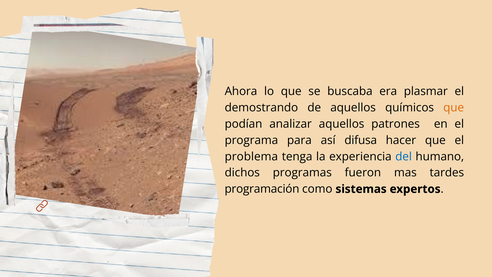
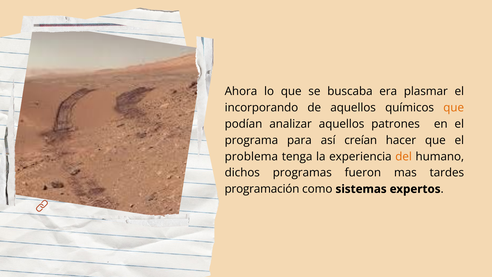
demostrando: demostrando -> incorporando
difusa: difusa -> creían
del colour: blue -> orange
